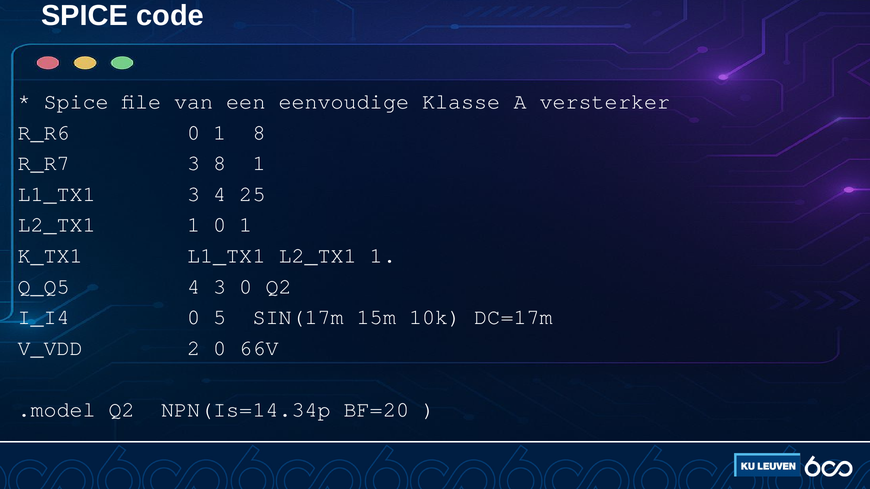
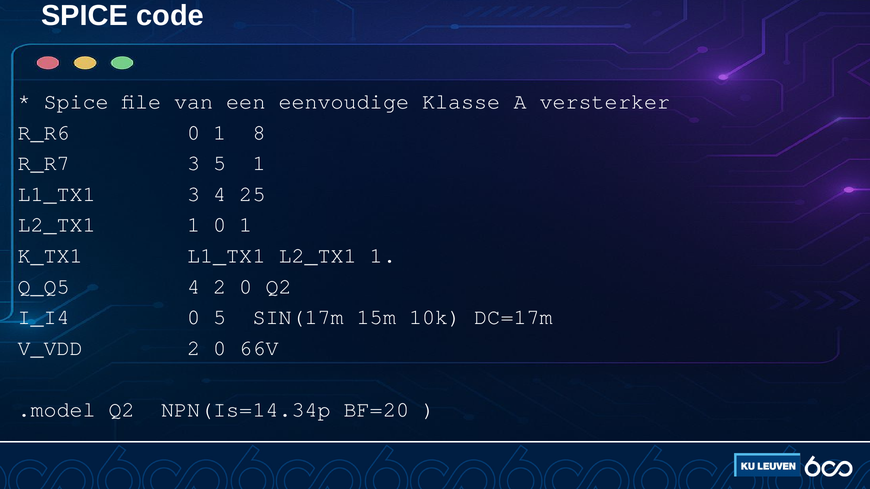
3 8: 8 -> 5
4 3: 3 -> 2
